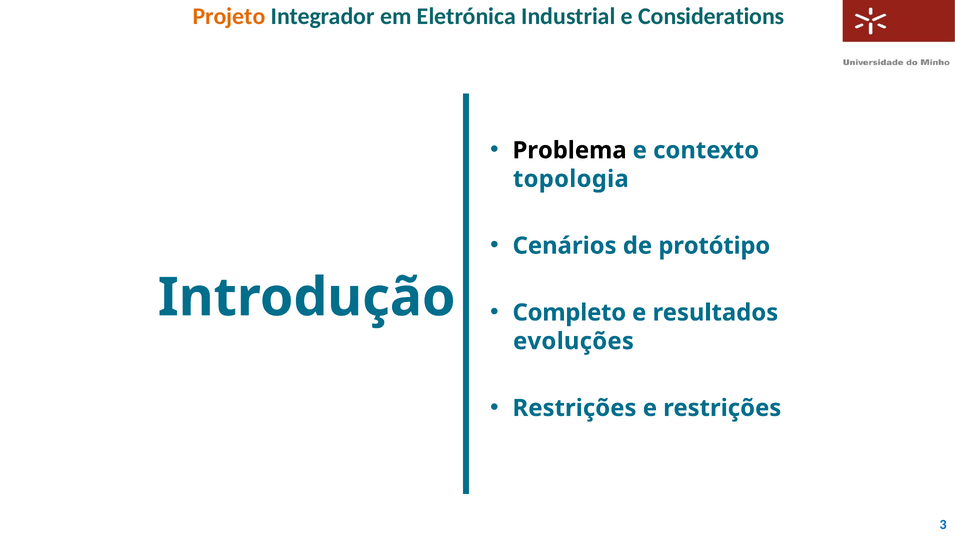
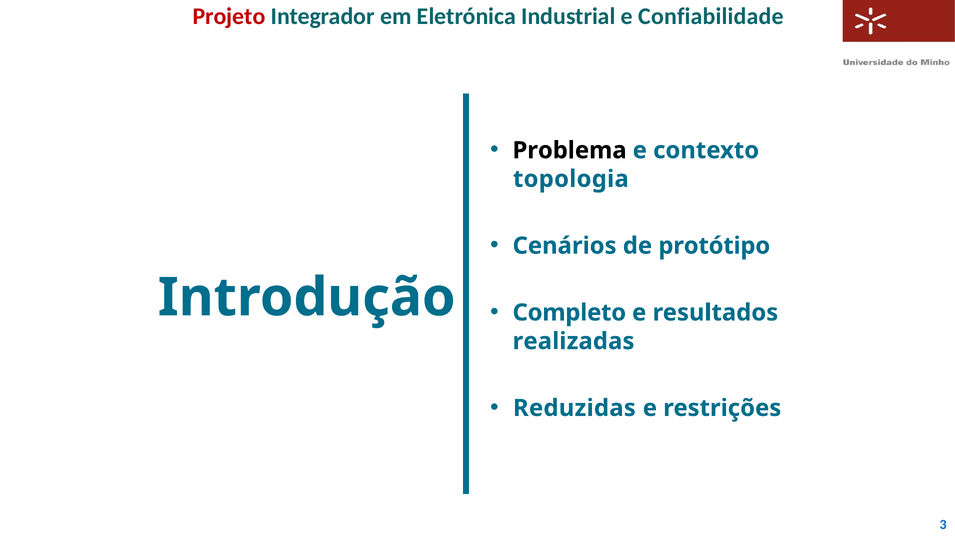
Projeto colour: orange -> red
Considerations: Considerations -> Confiabilidade
evoluções: evoluções -> realizadas
Restrições at (575, 408): Restrições -> Reduzidas
